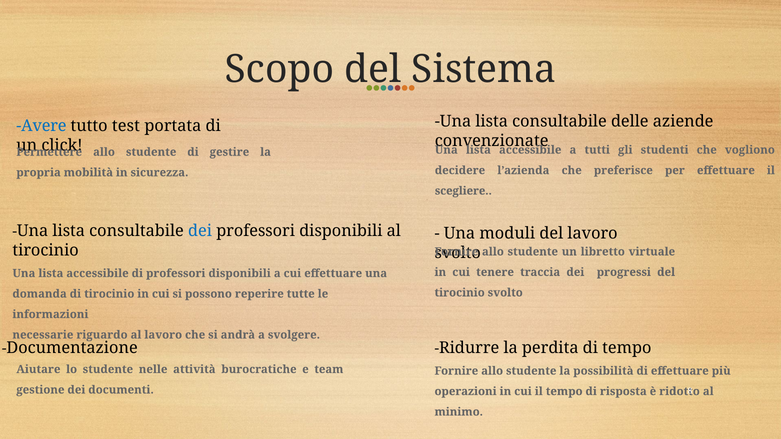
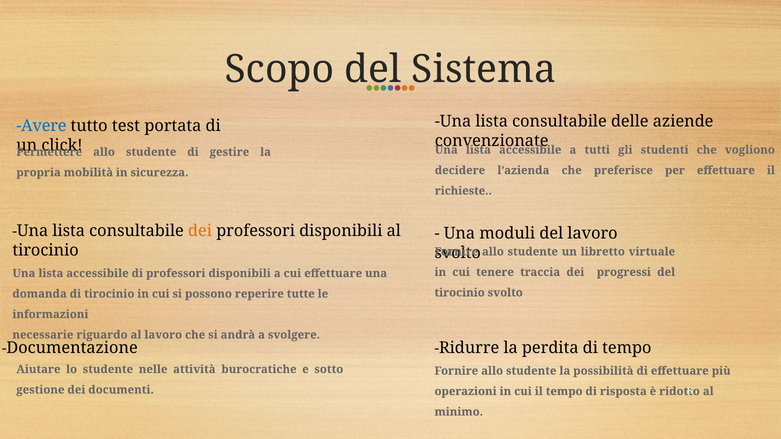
scegliere: scegliere -> richieste
dei at (200, 231) colour: blue -> orange
team: team -> sotto
